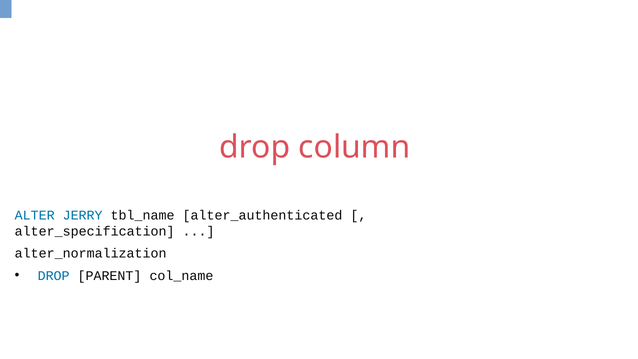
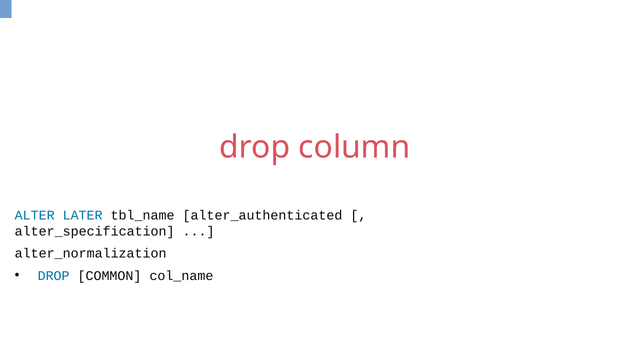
JERRY: JERRY -> LATER
PARENT: PARENT -> COMMON
